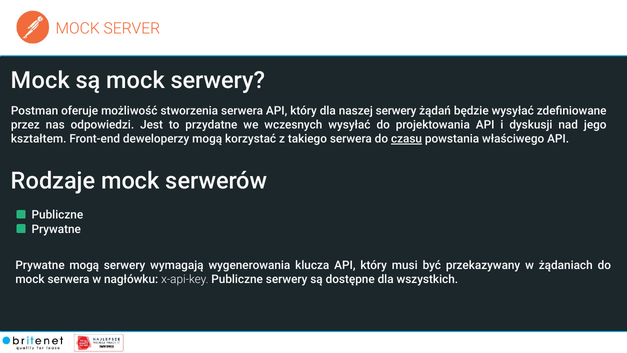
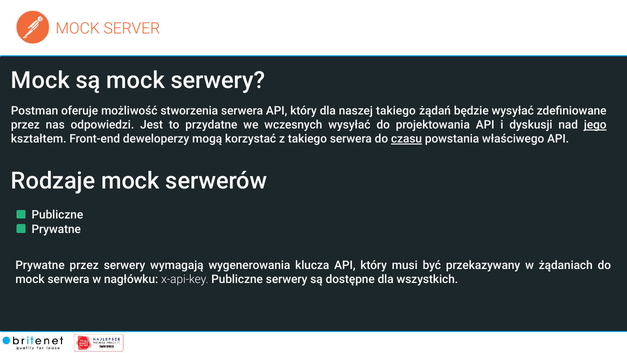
naszej serwery: serwery -> takiego
jego underline: none -> present
Prywatne mogą: mogą -> przez
